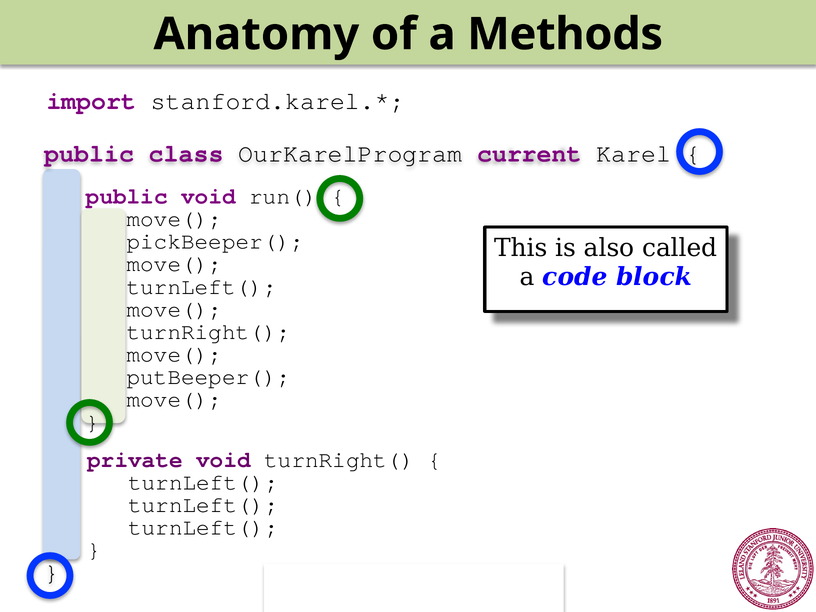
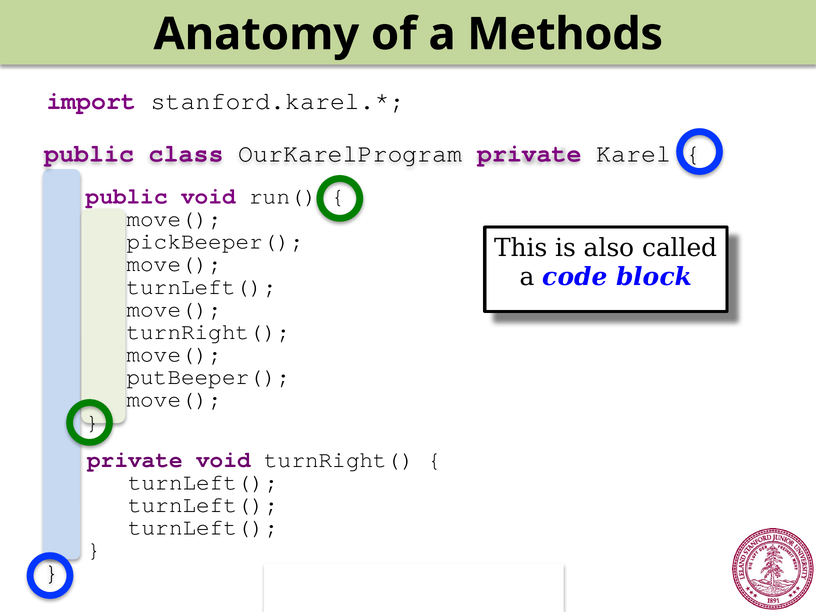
OurKarelProgram current: current -> private
